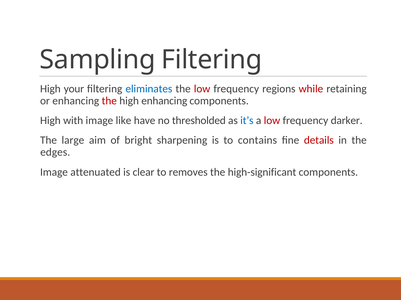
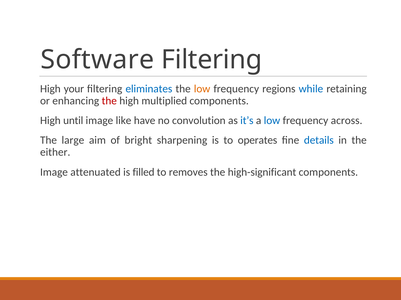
Sampling: Sampling -> Software
low at (202, 89) colour: red -> orange
while colour: red -> blue
high enhancing: enhancing -> multiplied
with: with -> until
thresholded: thresholded -> convolution
low at (272, 121) colour: red -> blue
darker: darker -> across
contains: contains -> operates
details colour: red -> blue
edges: edges -> either
clear: clear -> filled
